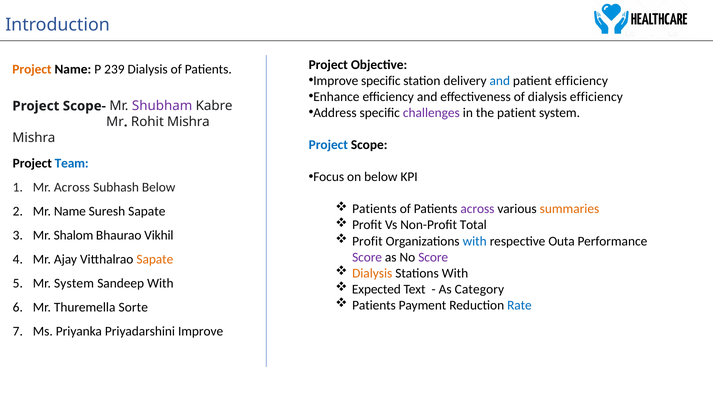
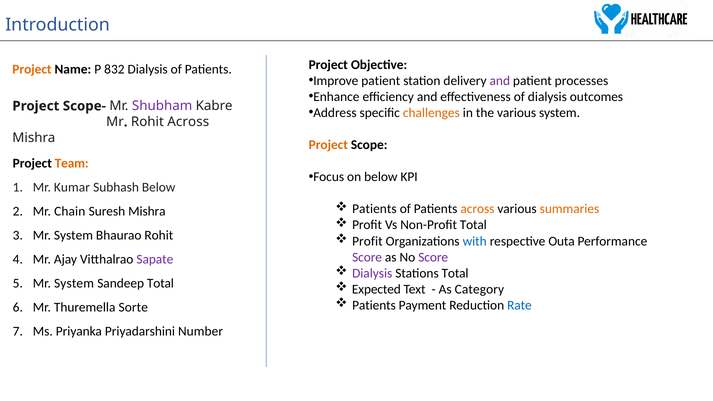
239: 239 -> 832
Improve specific: specific -> patient
and at (500, 81) colour: blue -> purple
patient efficiency: efficiency -> processes
dialysis efficiency: efficiency -> outcomes
challenges colour: purple -> orange
the patient: patient -> various
Rohit Mishra: Mishra -> Across
Project at (328, 145) colour: blue -> orange
Team colour: blue -> orange
Mr Across: Across -> Kumar
across at (477, 209) colour: purple -> orange
Mr Name: Name -> Chain
Suresh Sapate: Sapate -> Mishra
Shalom at (73, 235): Shalom -> System
Bhaurao Vikhil: Vikhil -> Rohit
Sapate at (155, 259) colour: orange -> purple
Dialysis at (372, 273) colour: orange -> purple
Stations With: With -> Total
Sandeep With: With -> Total
Priyadarshini Improve: Improve -> Number
